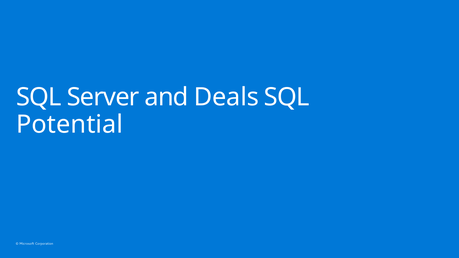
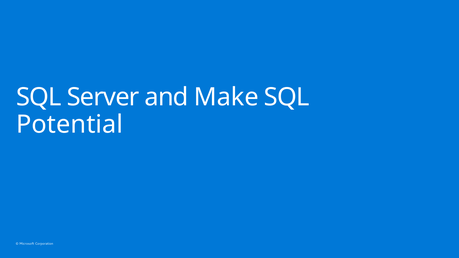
Deals: Deals -> Make
